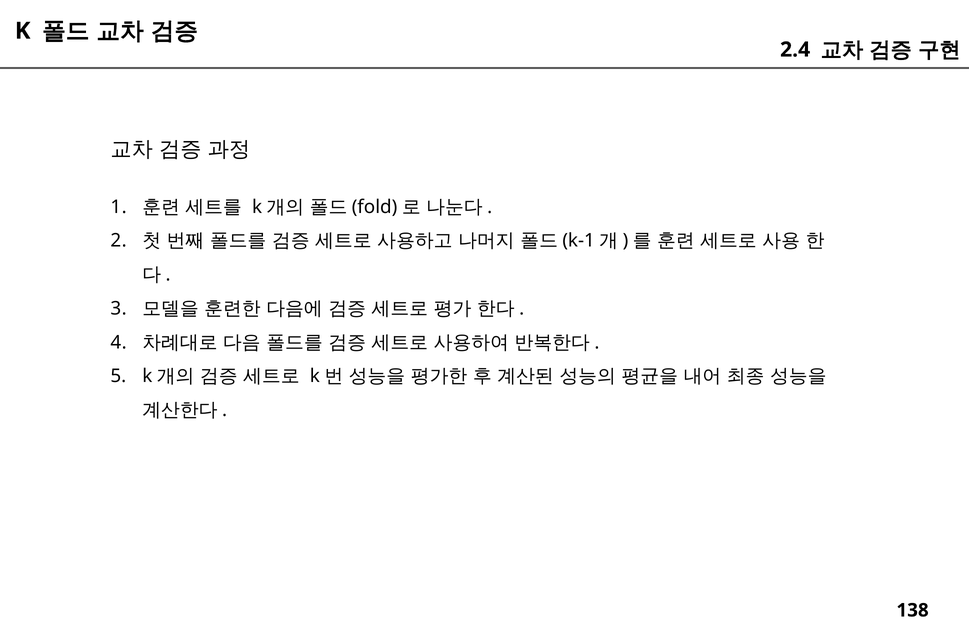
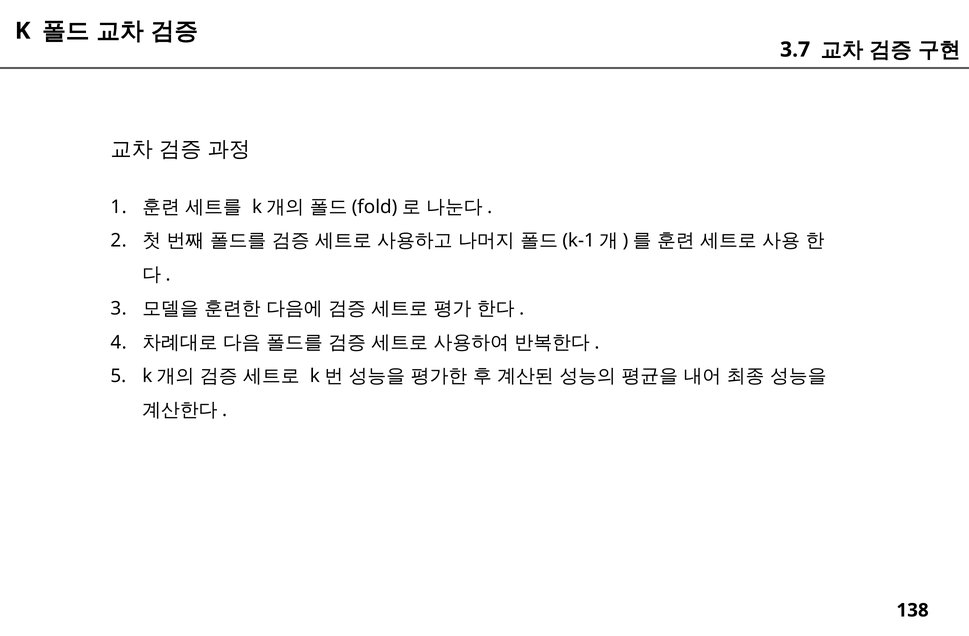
2.4: 2.4 -> 3.7
